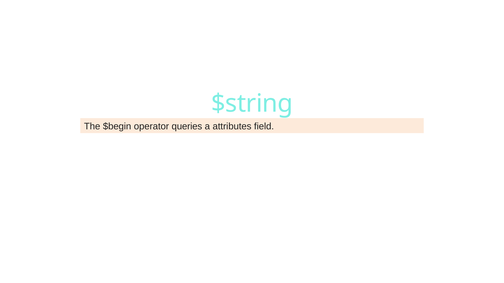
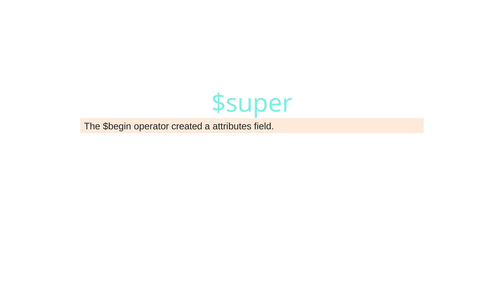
$string: $string -> $super
queries: queries -> created
